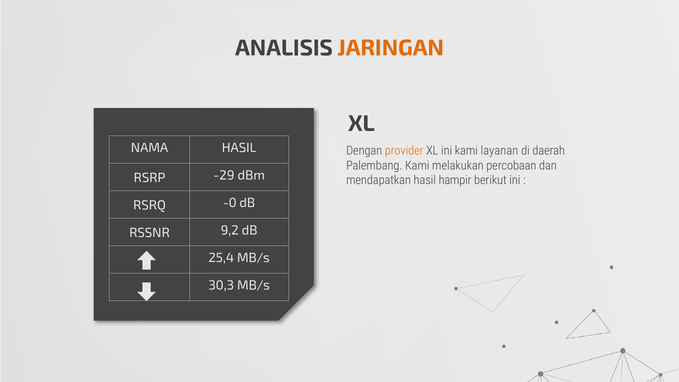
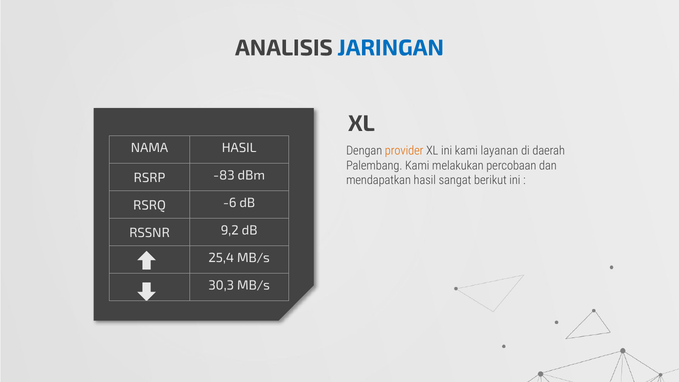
JARINGAN colour: orange -> blue
-29: -29 -> -83
hampir: hampir -> sangat
-0: -0 -> -6
